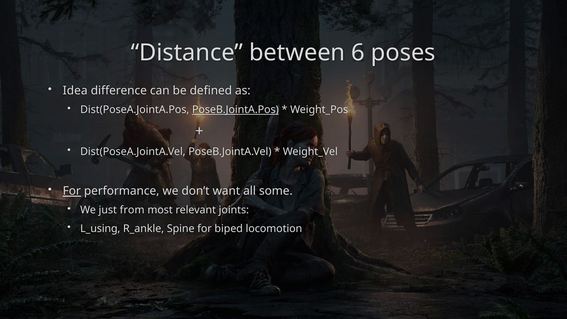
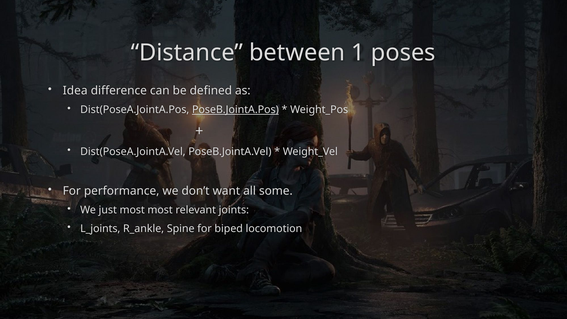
6: 6 -> 1
For at (72, 191) underline: present -> none
just from: from -> most
L_using: L_using -> L_joints
